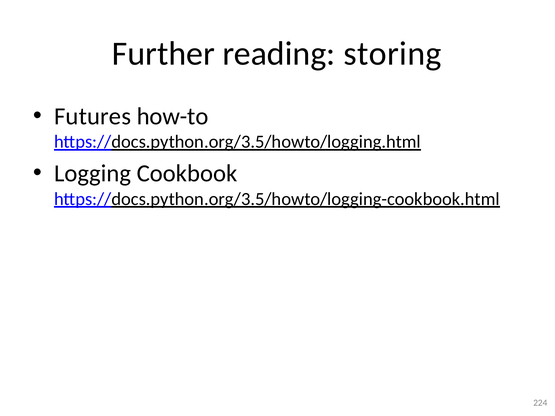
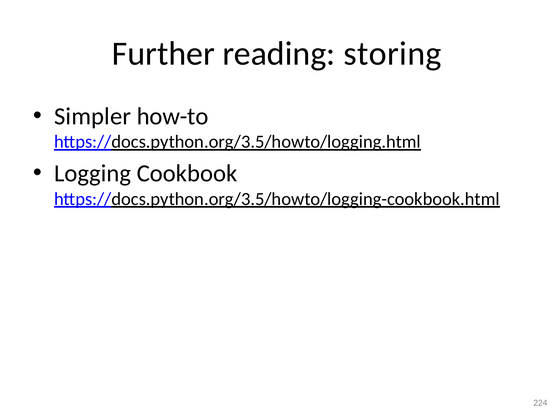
Futures: Futures -> Simpler
